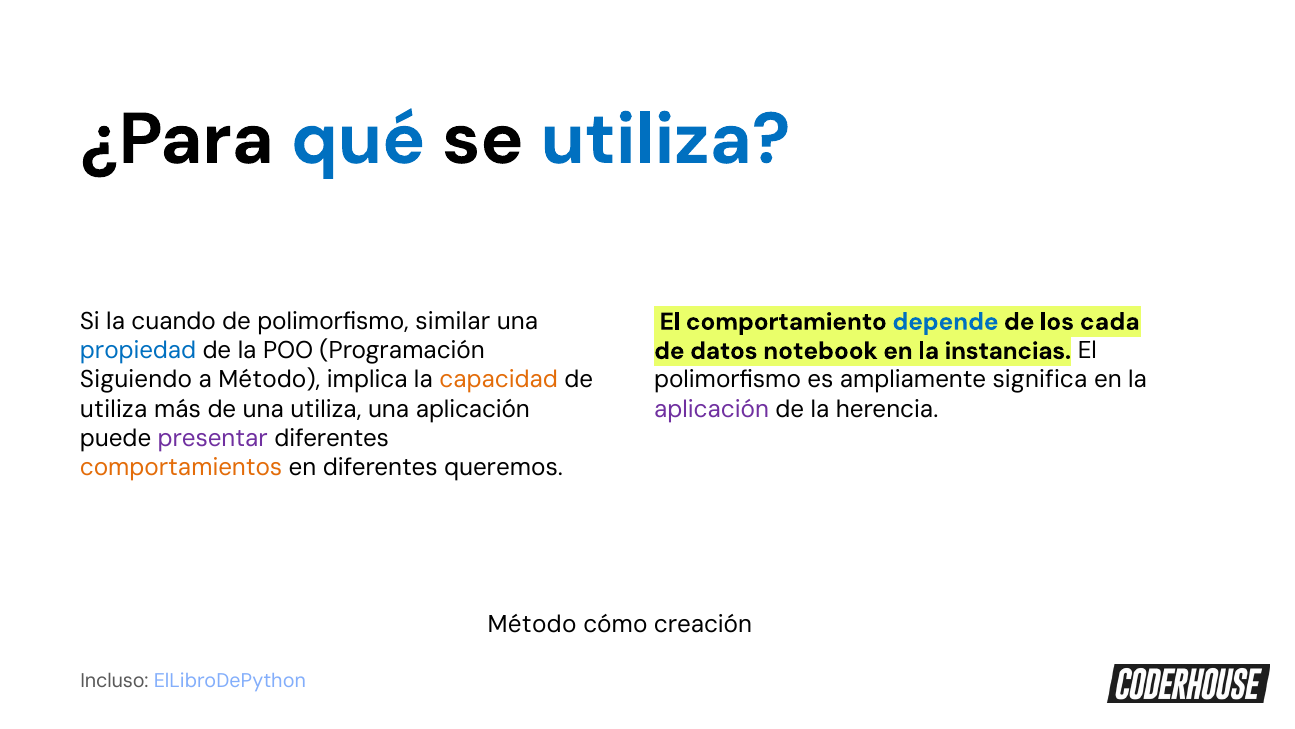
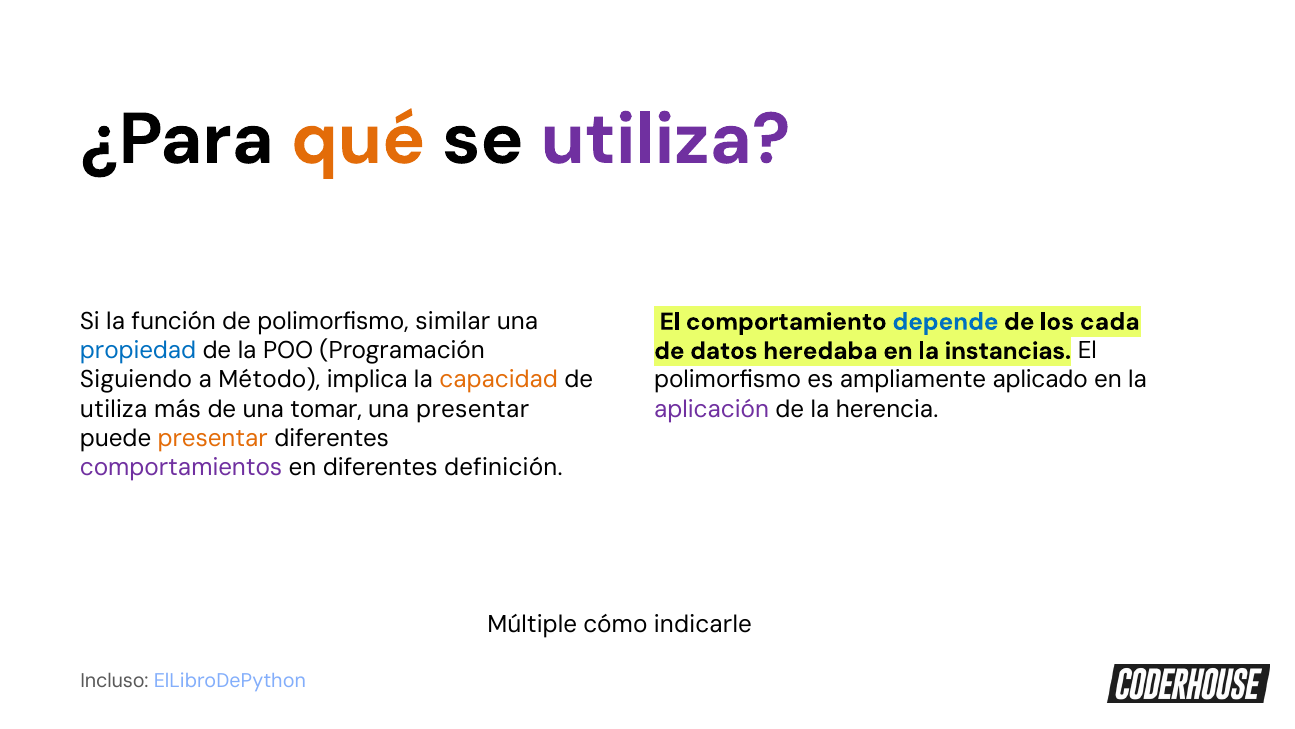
qué colour: blue -> orange
utiliza at (665, 139) colour: blue -> purple
cuando: cuando -> función
notebook: notebook -> heredaba
significa: significa -> aplicado
una utiliza: utiliza -> tomar
una aplicación: aplicación -> presentar
presentar at (213, 438) colour: purple -> orange
comportamientos colour: orange -> purple
queremos: queremos -> definición
Método at (532, 624): Método -> Múltiple
creación: creación -> indicarle
